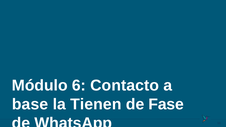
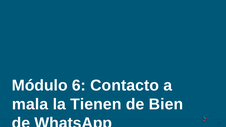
base: base -> mala
Fase: Fase -> Bien
